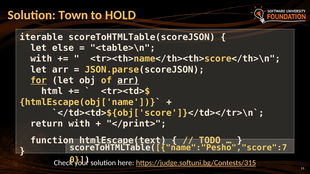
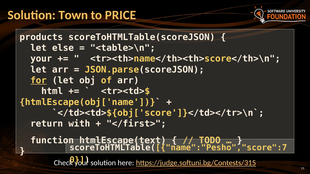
HOLD: HOLD -> PRICE
iterable: iterable -> products
with at (41, 59): with -> your
arr at (128, 81) underline: present -> none
</print>: </print> -> </first>
